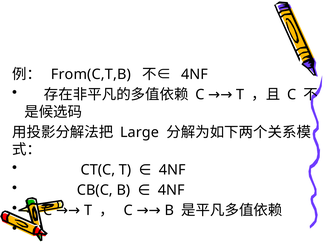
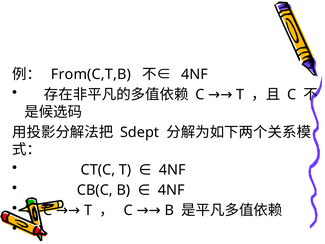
Large: Large -> Sdept
